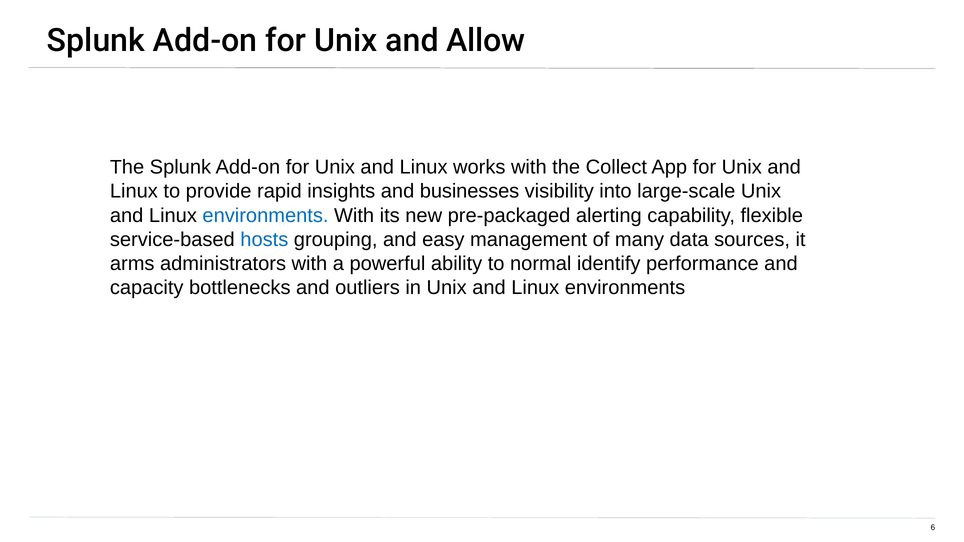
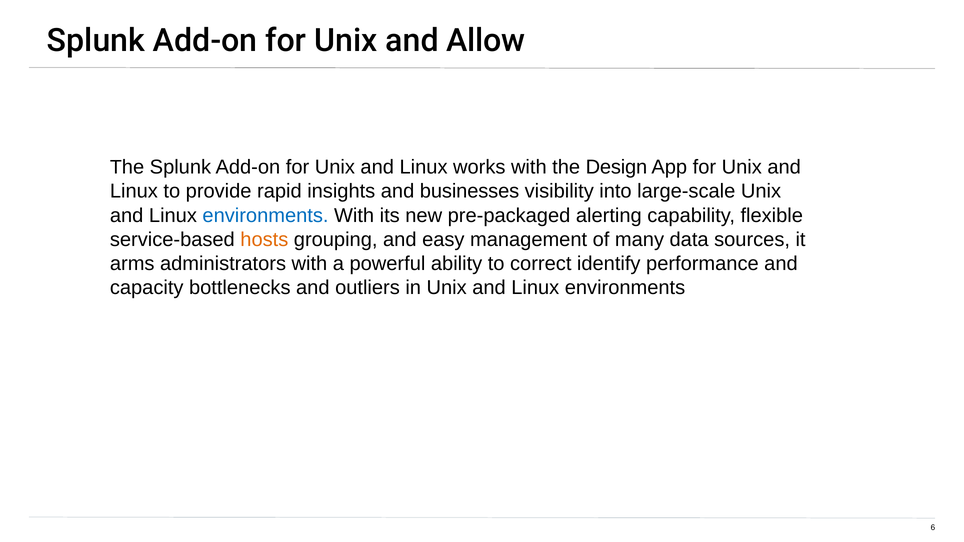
Collect: Collect -> Design
hosts colour: blue -> orange
normal: normal -> correct
